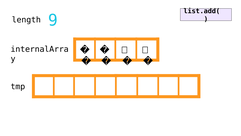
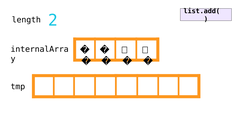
9: 9 -> 2
